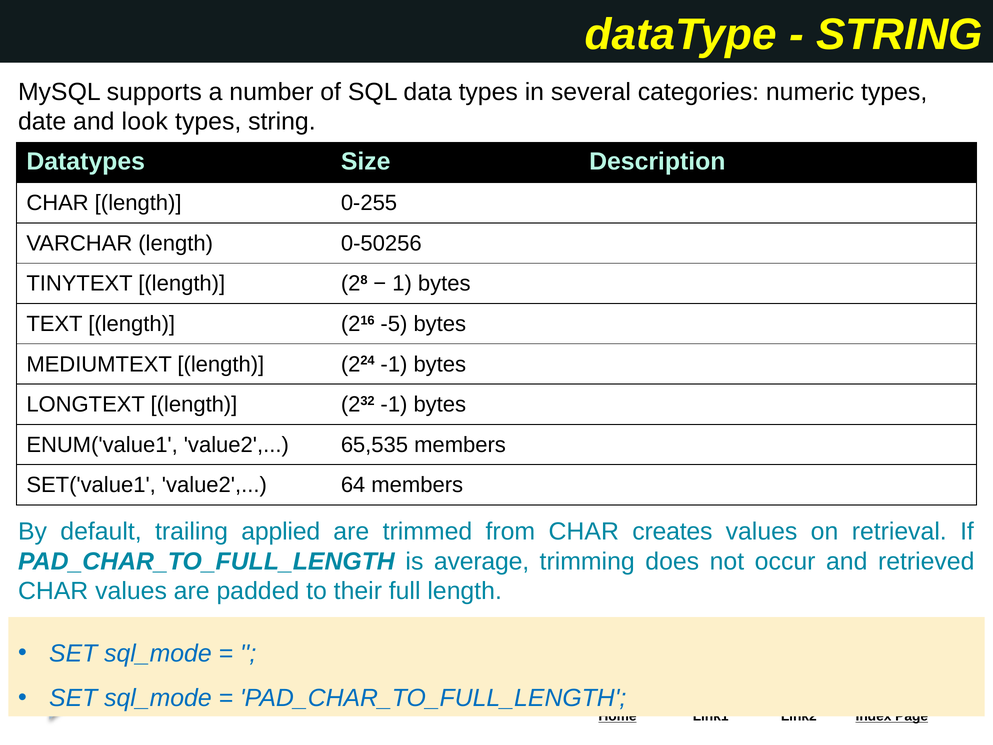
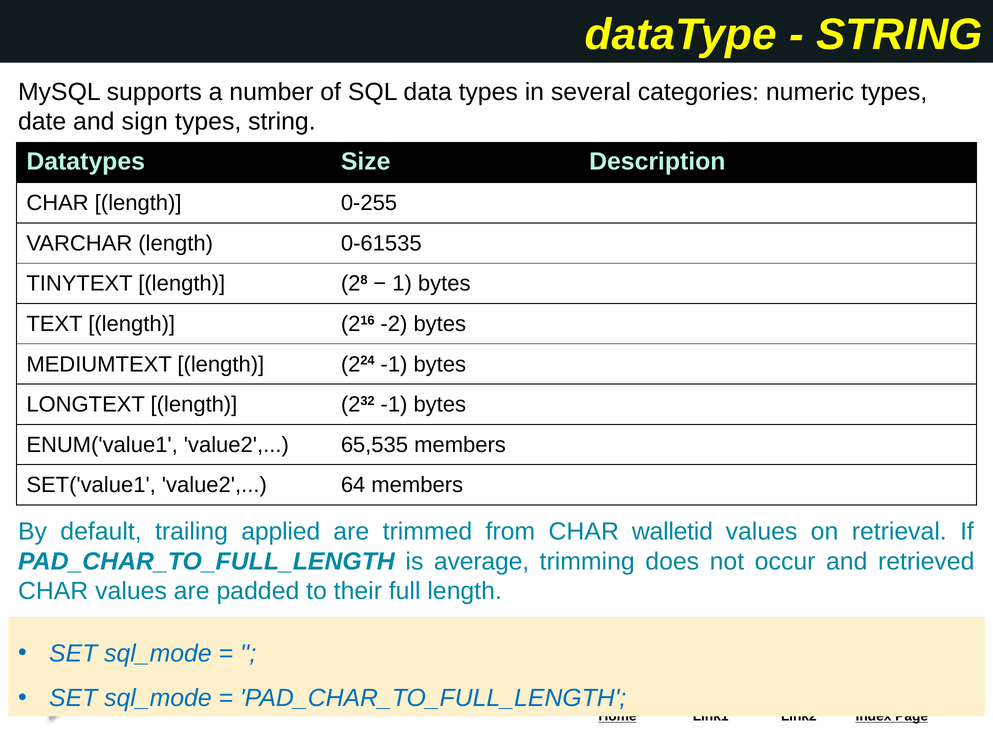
look: look -> sign
0-50256: 0-50256 -> 0-61535
-5: -5 -> -2
creates: creates -> walletid
